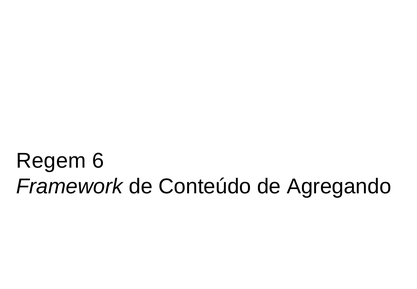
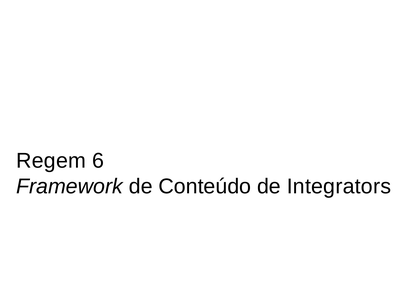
Agregando: Agregando -> Integrators
